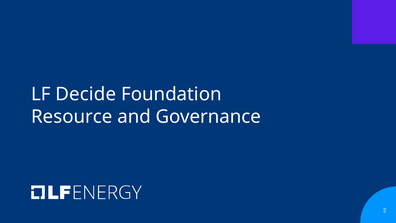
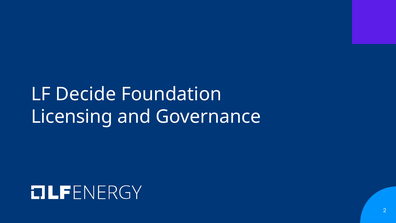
Resource: Resource -> Licensing
